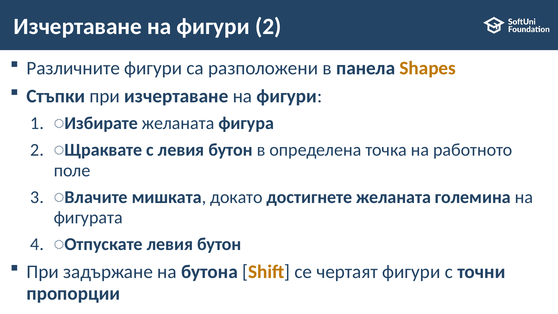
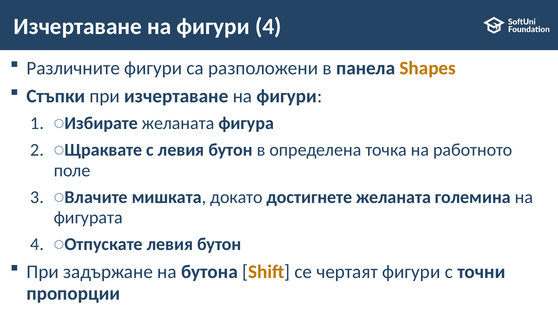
фигури 2: 2 -> 4
